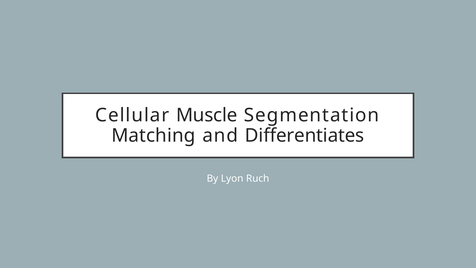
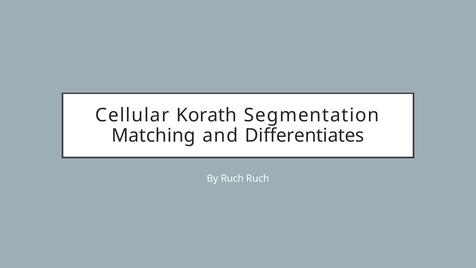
Muscle: Muscle -> Korath
By Lyon: Lyon -> Ruch
